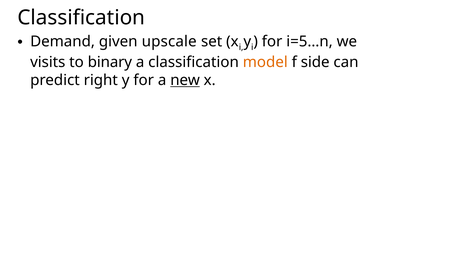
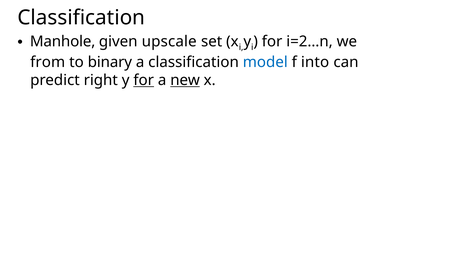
Demand: Demand -> Manhole
i=5…n: i=5…n -> i=2…n
visits: visits -> from
model colour: orange -> blue
side: side -> into
for at (144, 80) underline: none -> present
